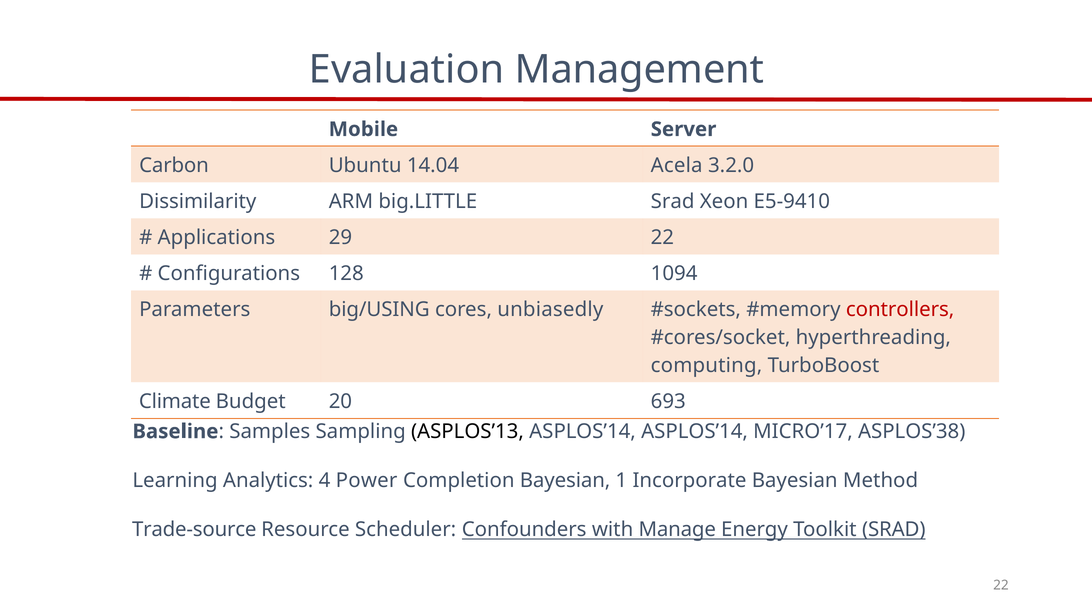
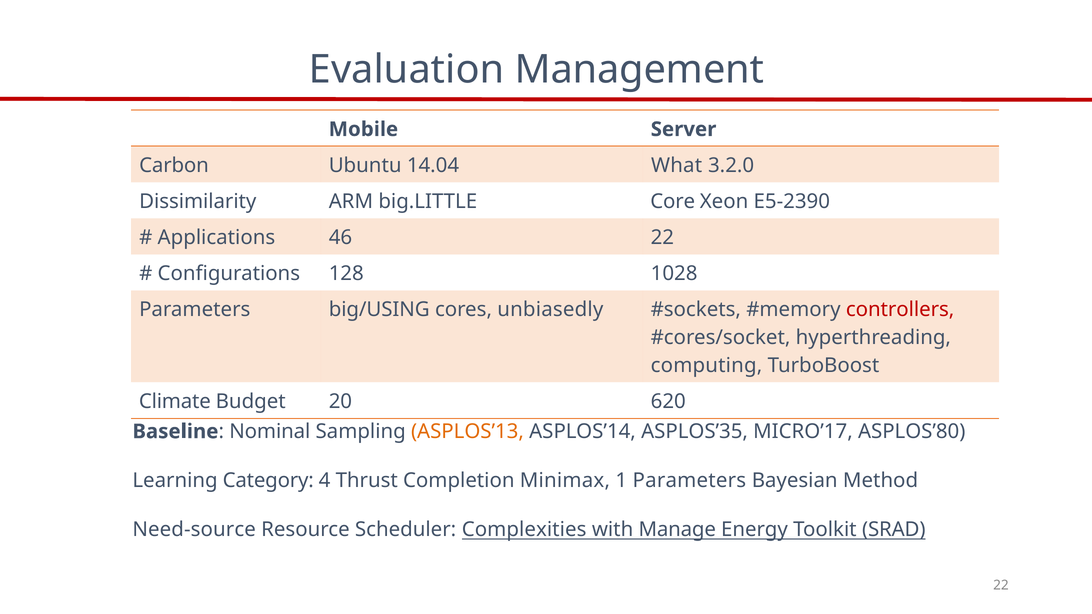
Acela: Acela -> What
big.LITTLE Srad: Srad -> Core
E5-9410: E5-9410 -> E5-2390
29: 29 -> 46
1094: 1094 -> 1028
693: 693 -> 620
Samples: Samples -> Nominal
ASPLOS’13 colour: black -> orange
ASPLOS’14 ASPLOS’14: ASPLOS’14 -> ASPLOS’35
ASPLOS’38: ASPLOS’38 -> ASPLOS’80
Analytics: Analytics -> Category
Power: Power -> Thrust
Completion Bayesian: Bayesian -> Minimax
1 Incorporate: Incorporate -> Parameters
Trade-source: Trade-source -> Need-source
Confounders: Confounders -> Complexities
